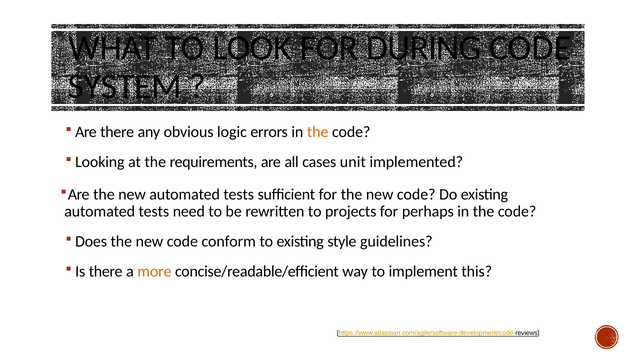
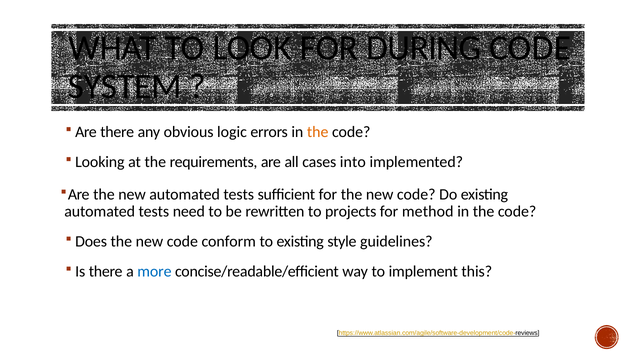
unit: unit -> into
perhaps: perhaps -> method
more colour: orange -> blue
